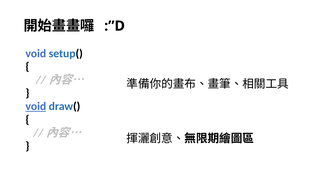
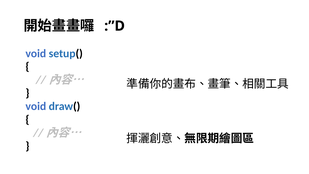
void at (36, 106) underline: present -> none
